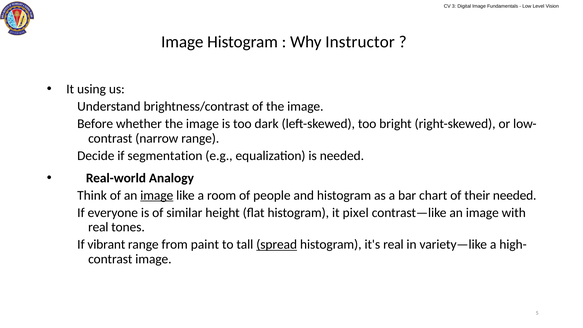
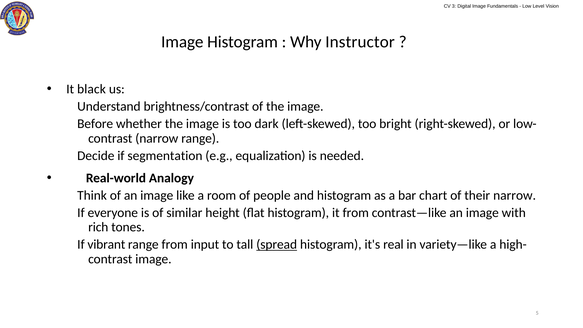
using: using -> black
image at (157, 195) underline: present -> none
their needed: needed -> narrow
it pixel: pixel -> from
real at (98, 227): real -> rich
paint: paint -> input
